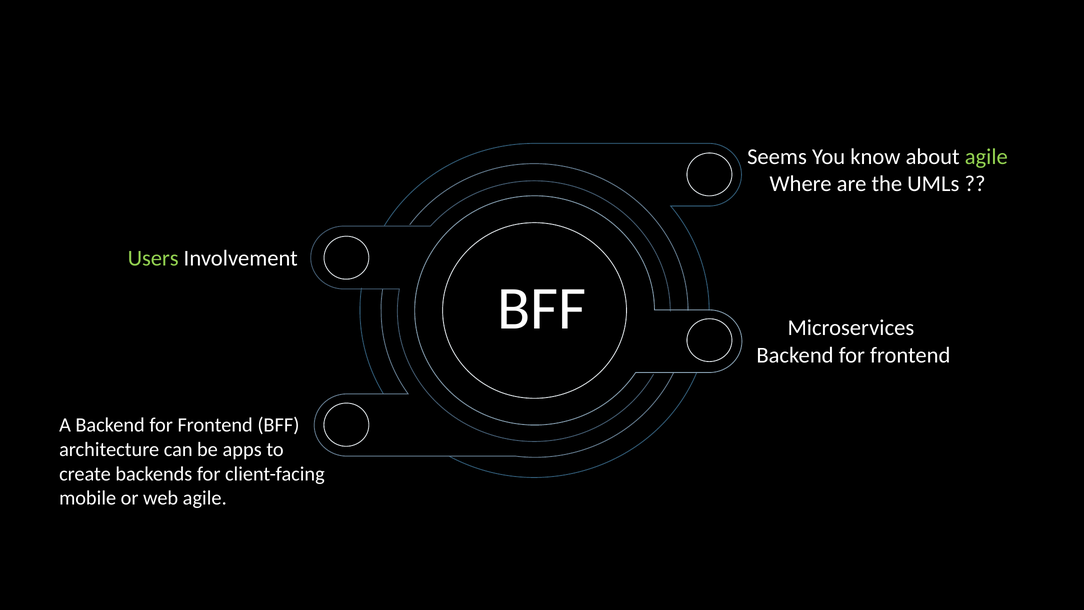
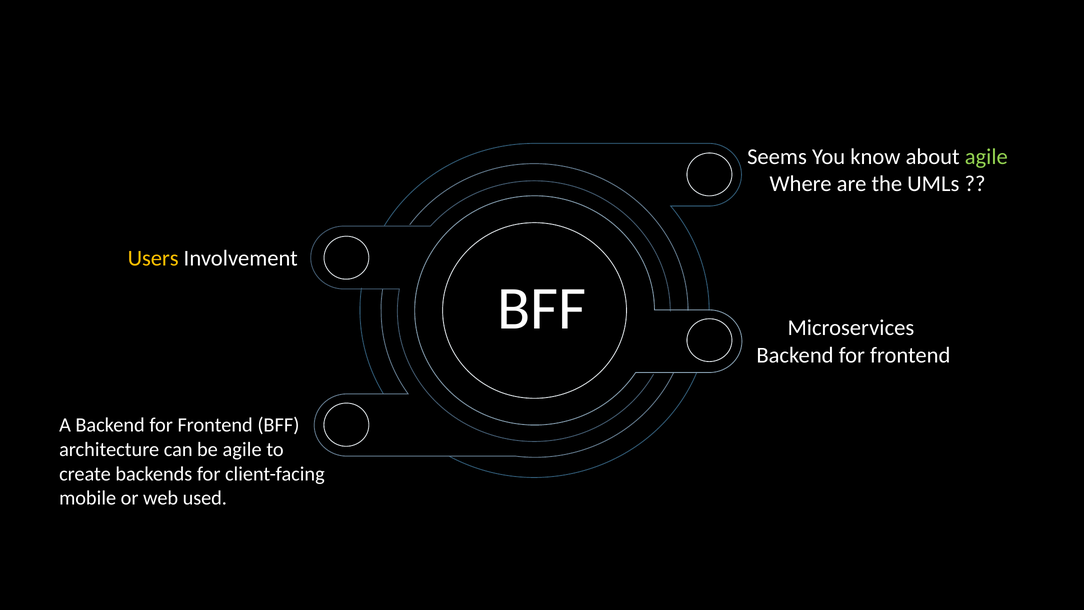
Users colour: light green -> yellow
be apps: apps -> agile
web agile: agile -> used
